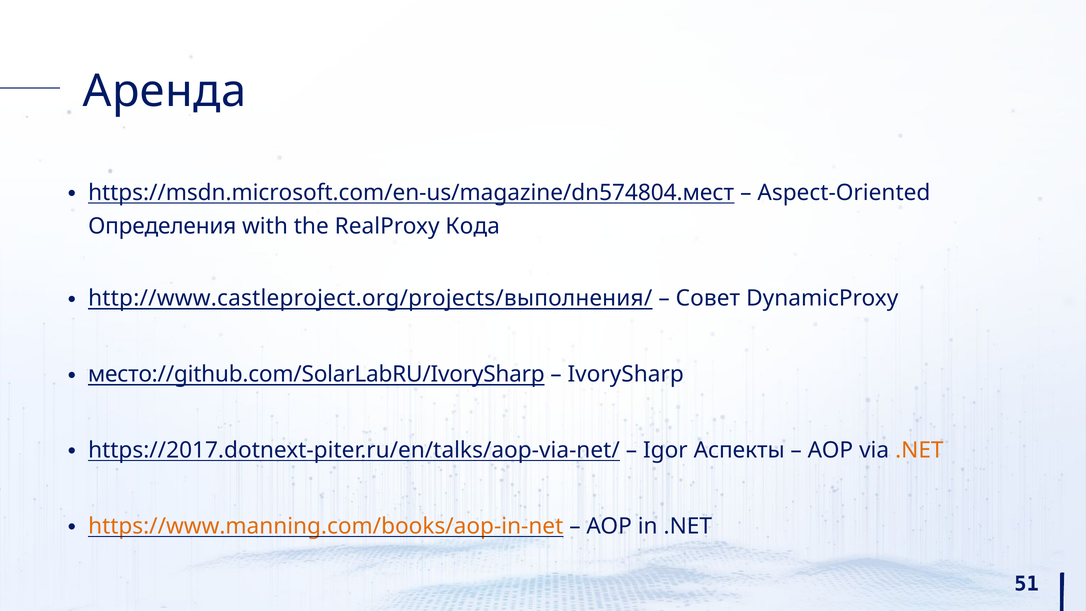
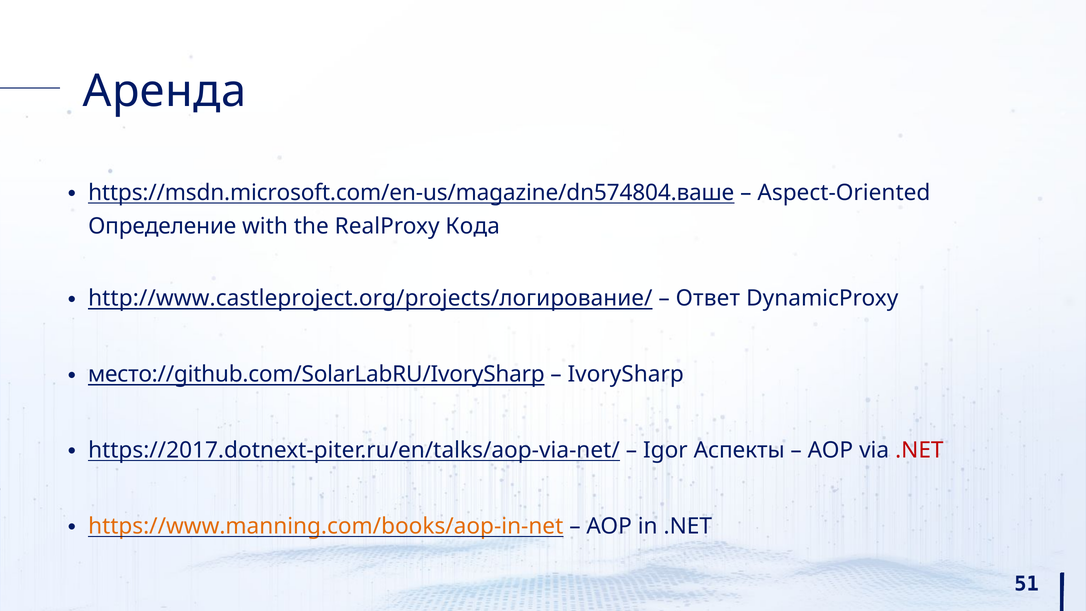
https://msdn.microsoft.com/en-us/magazine/dn574804.мест: https://msdn.microsoft.com/en-us/magazine/dn574804.мест -> https://msdn.microsoft.com/en-us/magazine/dn574804.ваше
Определения: Определения -> Определение
http://www.castleproject.org/projects/выполнения/: http://www.castleproject.org/projects/выполнения/ -> http://www.castleproject.org/projects/логирование/
Совет: Совет -> Ответ
.NET at (919, 450) colour: orange -> red
